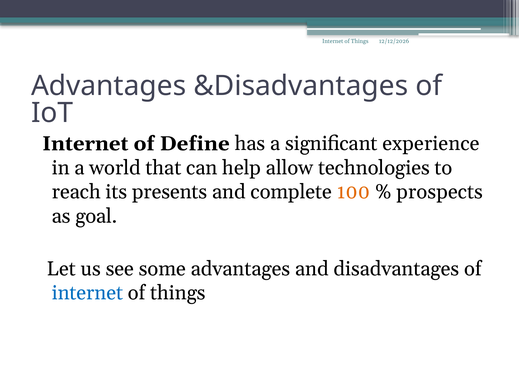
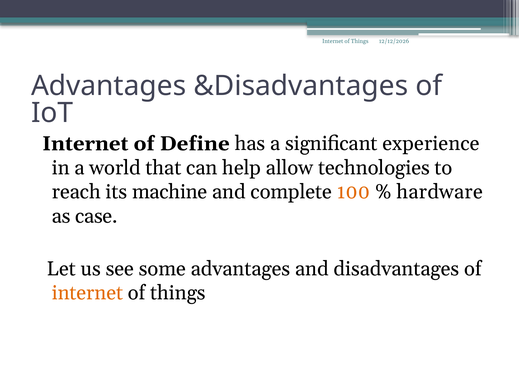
presents: presents -> machine
prospects: prospects -> hardware
goal: goal -> case
internet at (87, 293) colour: blue -> orange
